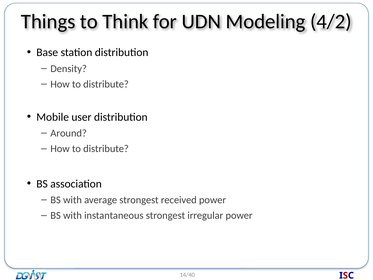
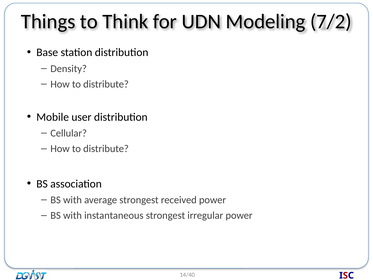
4/2: 4/2 -> 7/2
Around: Around -> Cellular
